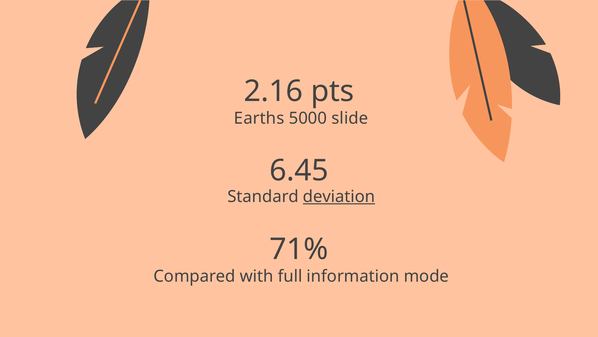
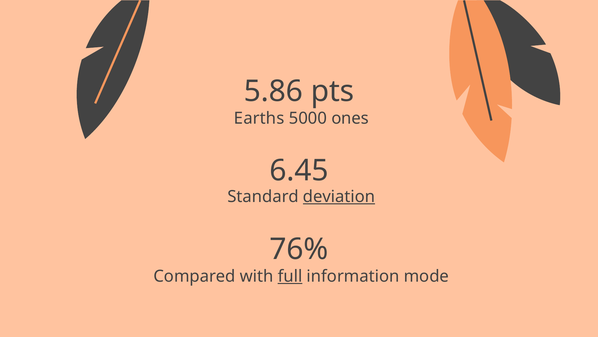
2.16: 2.16 -> 5.86
slide: slide -> ones
71%: 71% -> 76%
full underline: none -> present
